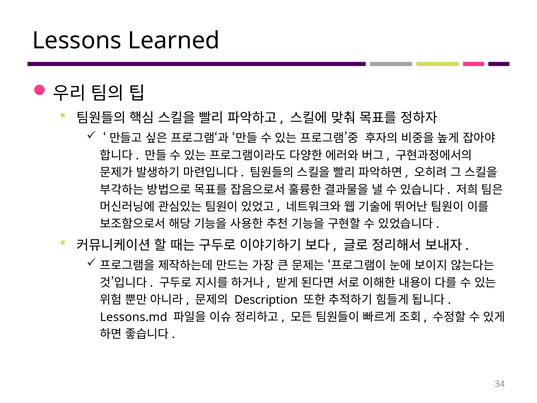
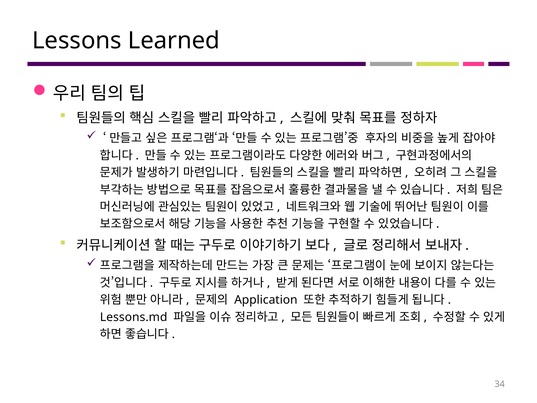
Description: Description -> Application
